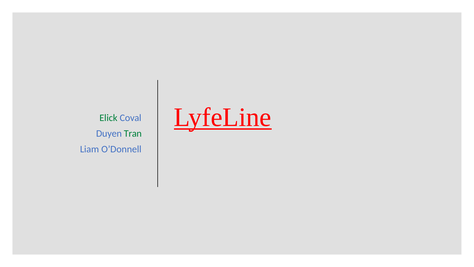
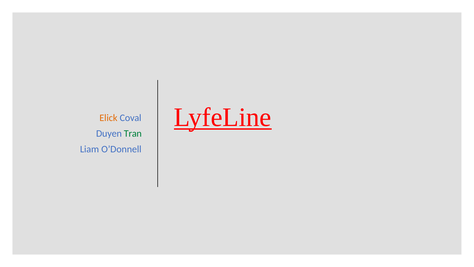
Elick colour: green -> orange
